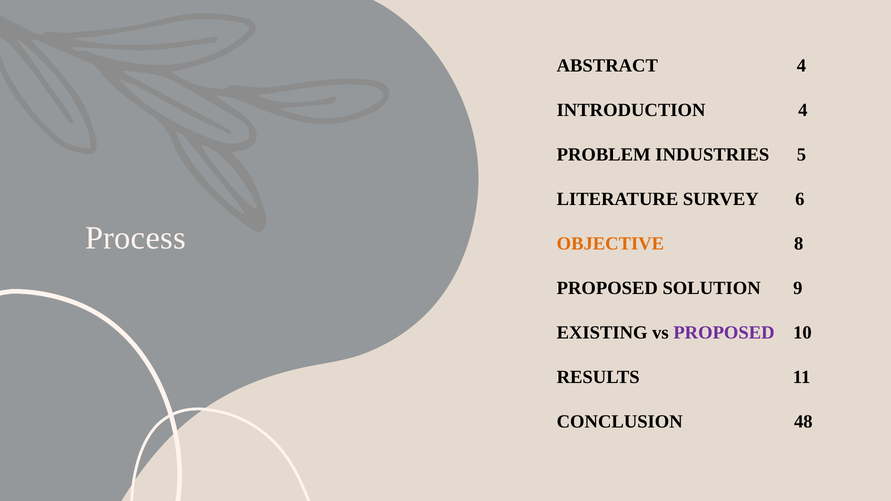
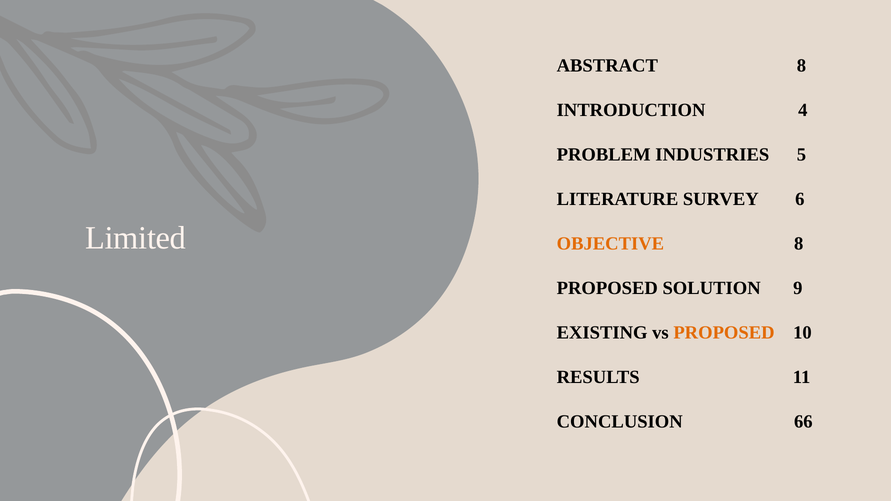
ABSTRACT 4: 4 -> 8
Process: Process -> Limited
PROPOSED at (724, 333) colour: purple -> orange
48: 48 -> 66
